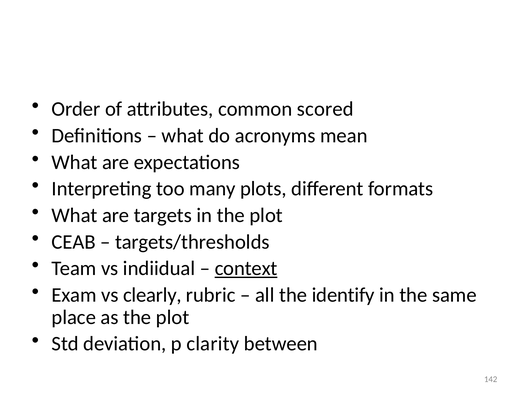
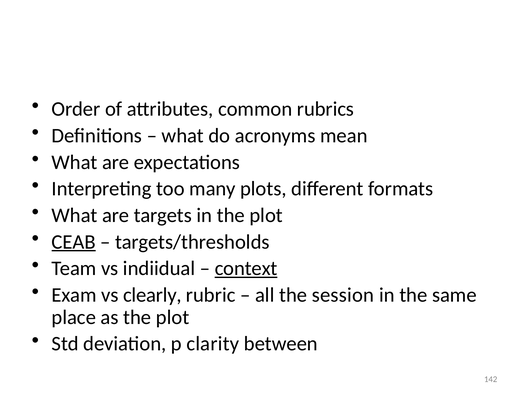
scored: scored -> rubrics
CEAB underline: none -> present
identify: identify -> session
